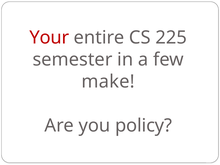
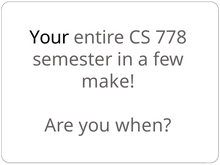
Your colour: red -> black
225: 225 -> 778
policy: policy -> when
